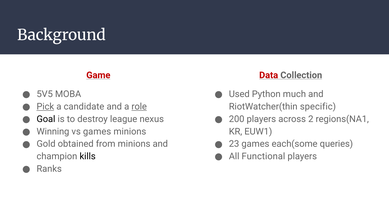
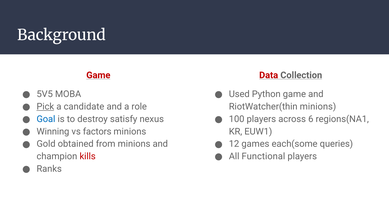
Python much: much -> game
role underline: present -> none
RiotWatcher(thin specific: specific -> minions
Goal colour: black -> blue
league: league -> satisfy
200: 200 -> 100
2: 2 -> 6
vs games: games -> factors
23: 23 -> 12
kills colour: black -> red
